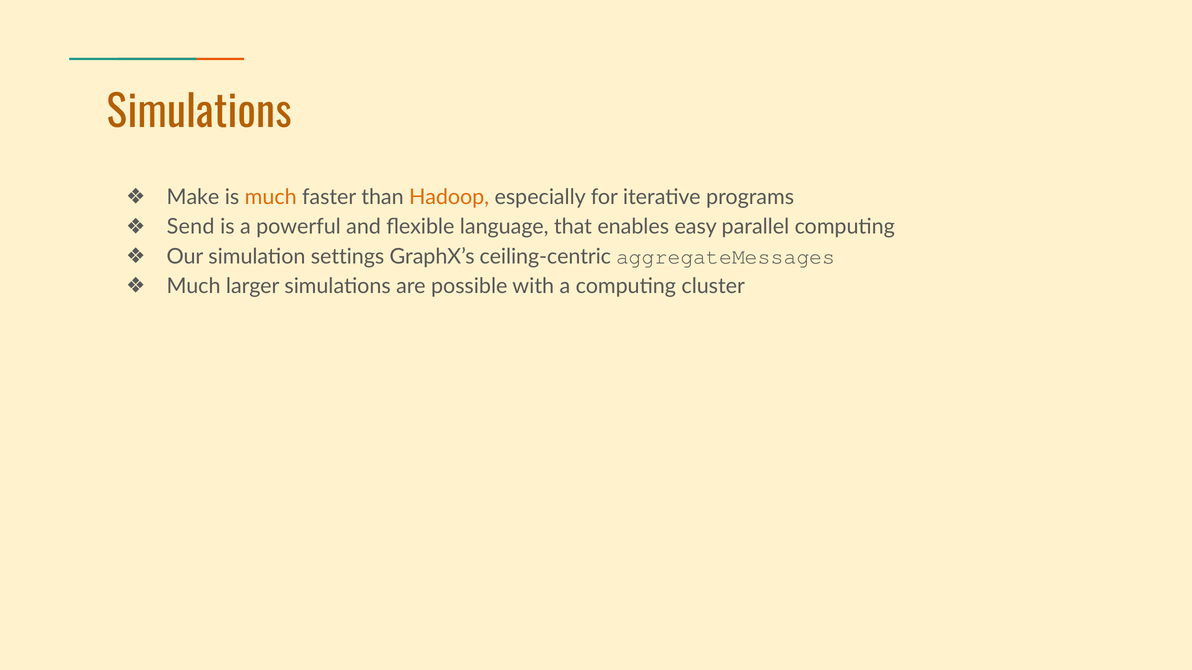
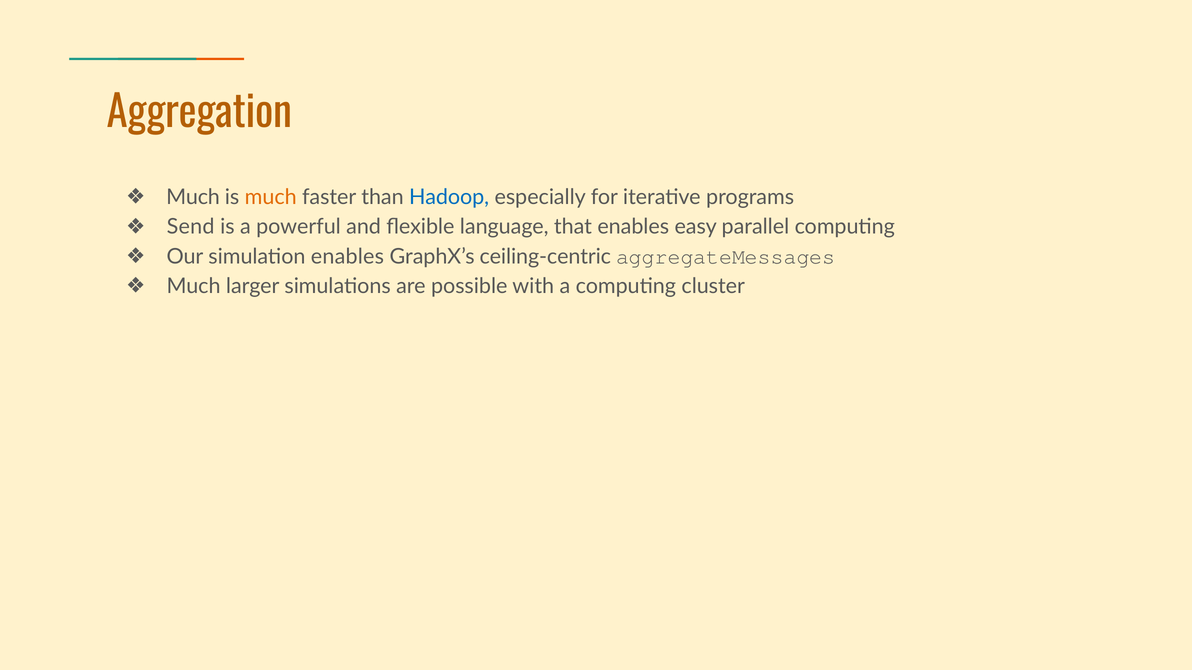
Simulations at (199, 113): Simulations -> Aggregation
Make at (193, 197): Make -> Much
Hadoop colour: orange -> blue
simulation settings: settings -> enables
